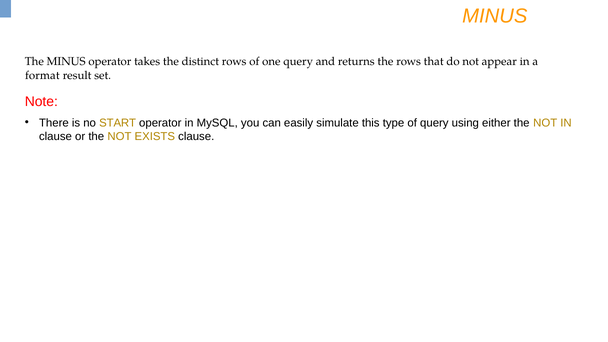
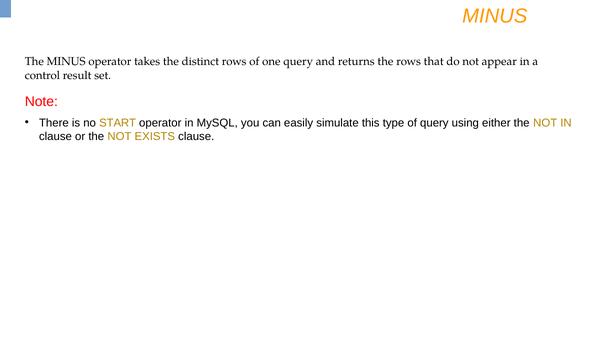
format: format -> control
